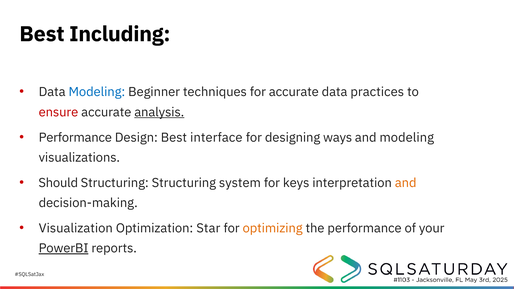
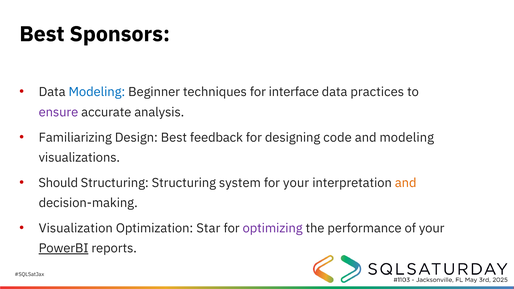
Including: Including -> Sponsors
for accurate: accurate -> interface
ensure colour: red -> purple
analysis underline: present -> none
Performance at (75, 138): Performance -> Familiarizing
interface: interface -> feedback
ways: ways -> code
for keys: keys -> your
optimizing colour: orange -> purple
